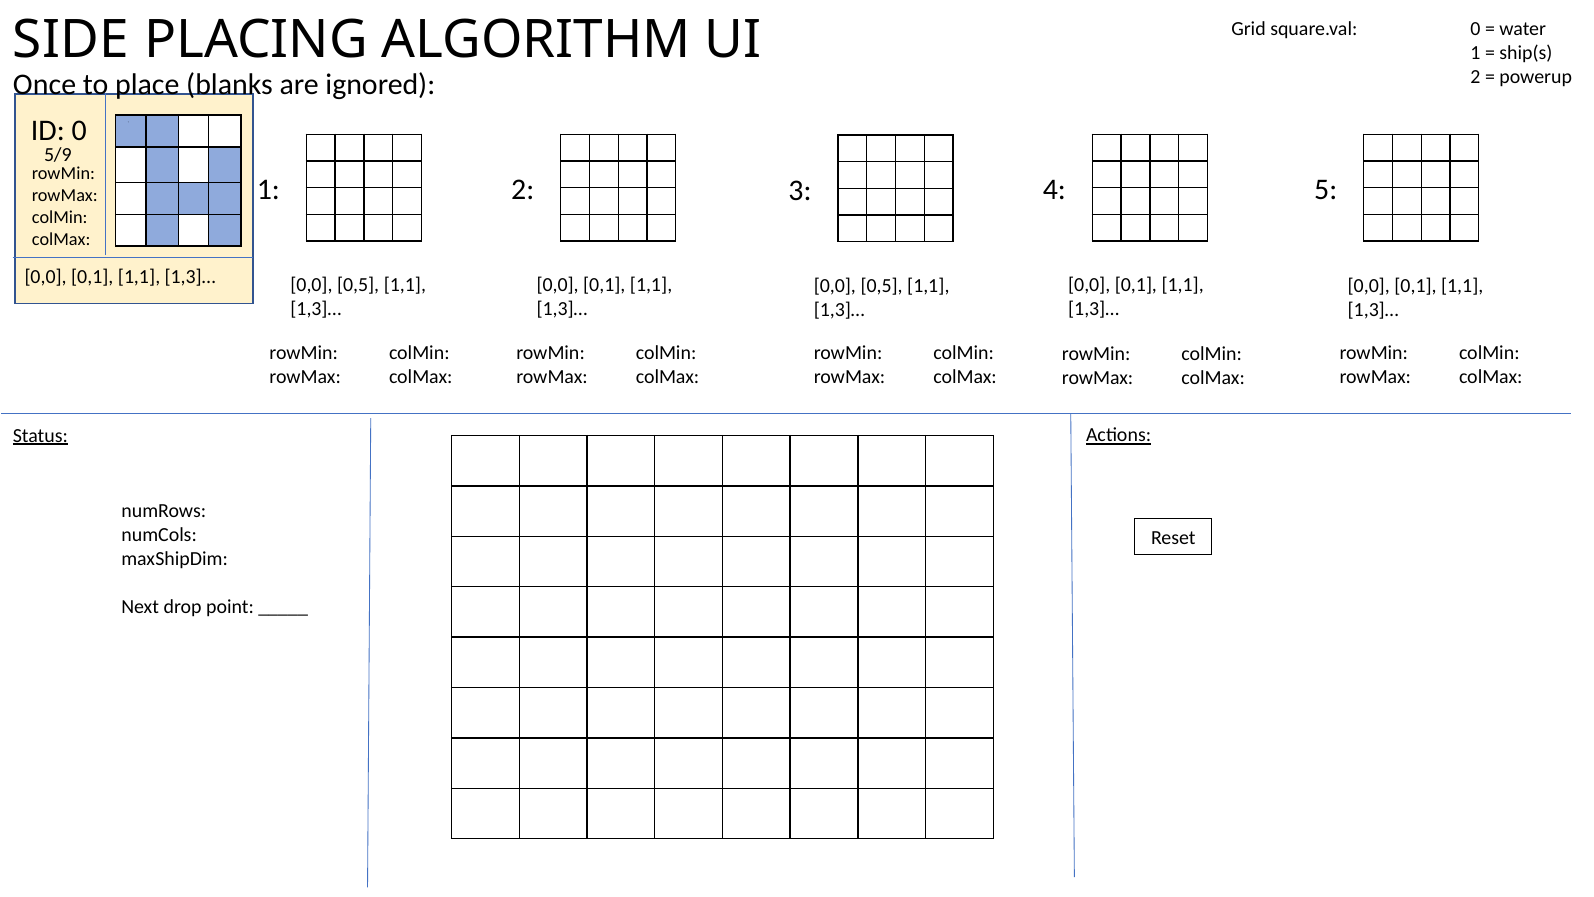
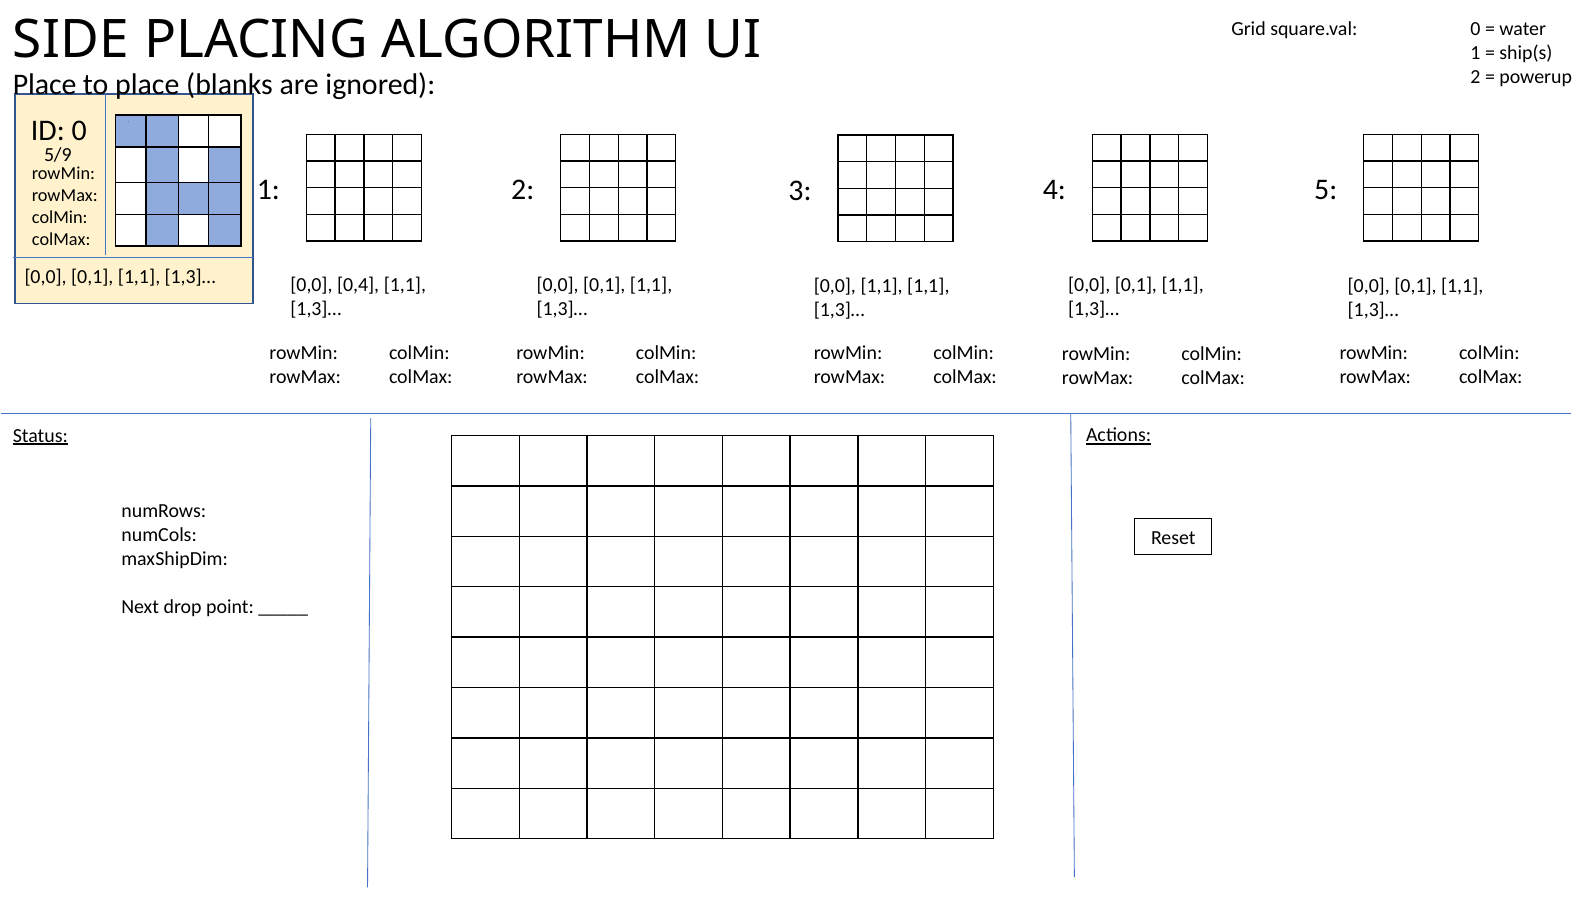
Once at (45, 84): Once -> Place
0,5 at (358, 285): 0,5 -> 0,4
0,5 at (882, 286): 0,5 -> 1,1
